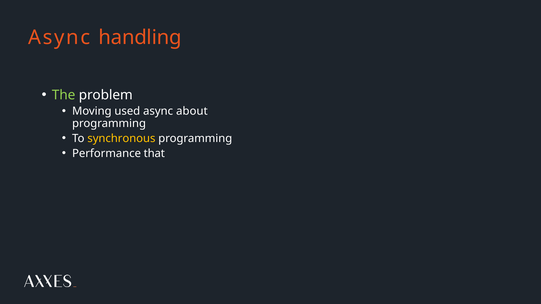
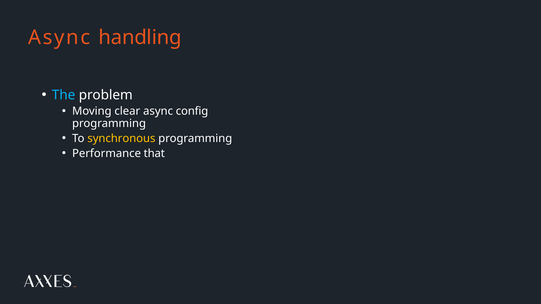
The colour: light green -> light blue
used: used -> clear
about: about -> config
